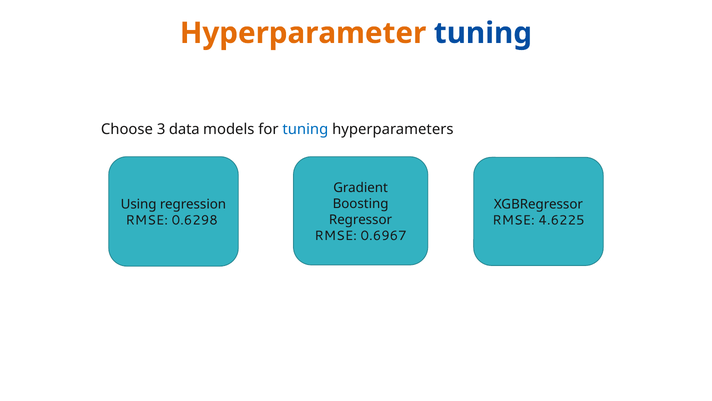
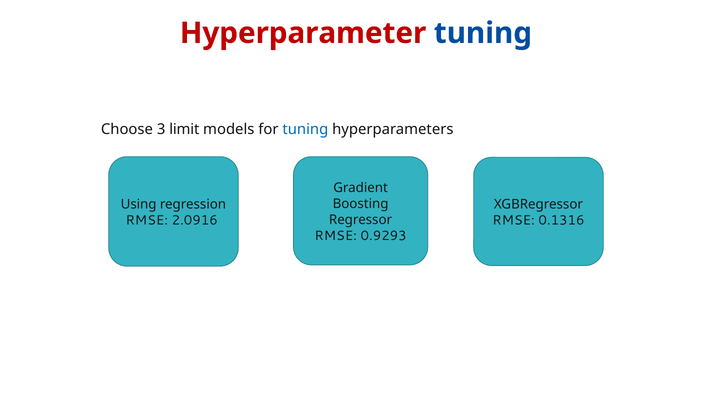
Hyperparameter colour: orange -> red
data: data -> limit
0.6298: 0.6298 -> 2.0916
4.6225: 4.6225 -> 0.1316
0.6967: 0.6967 -> 0.9293
